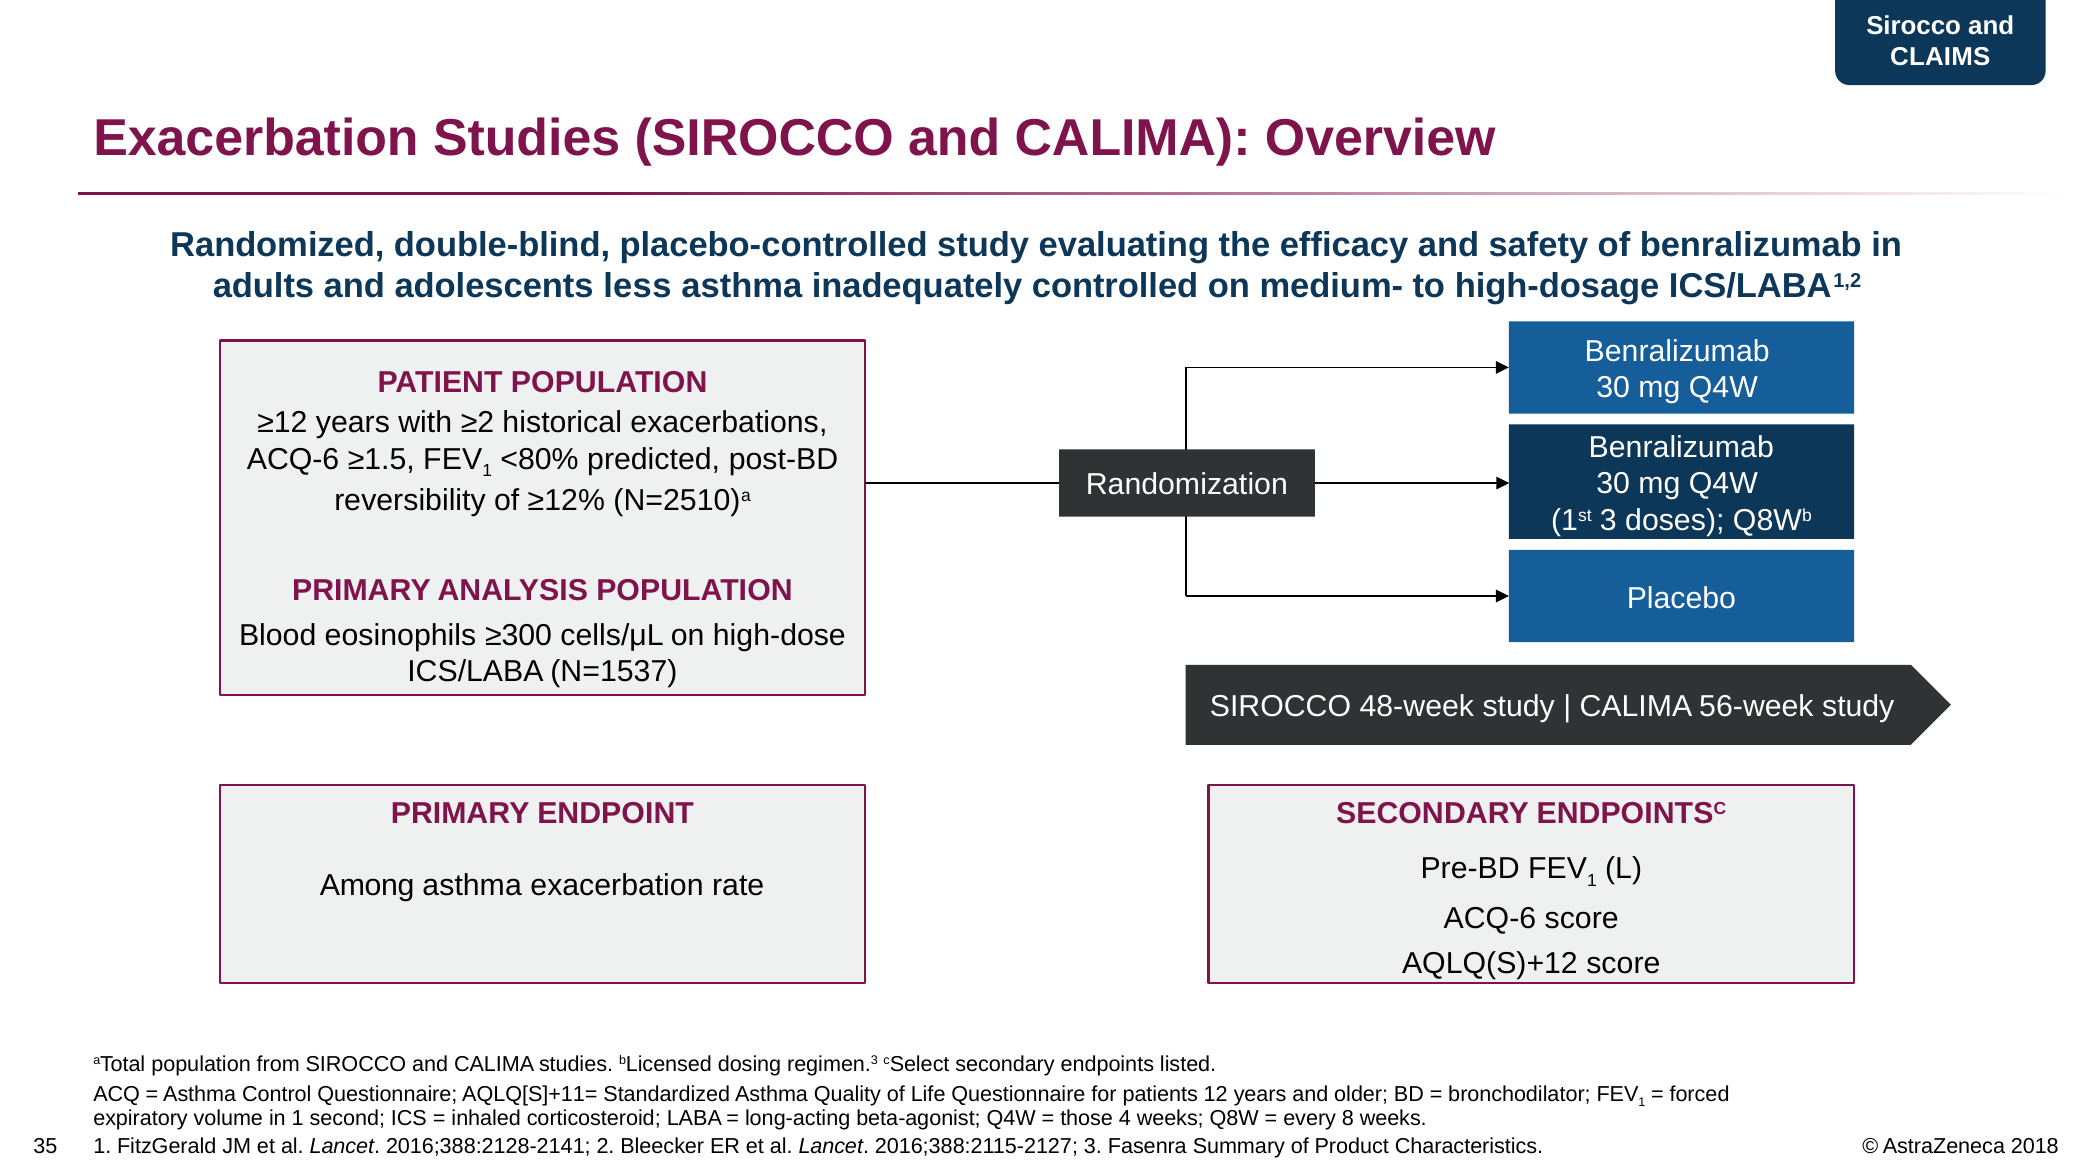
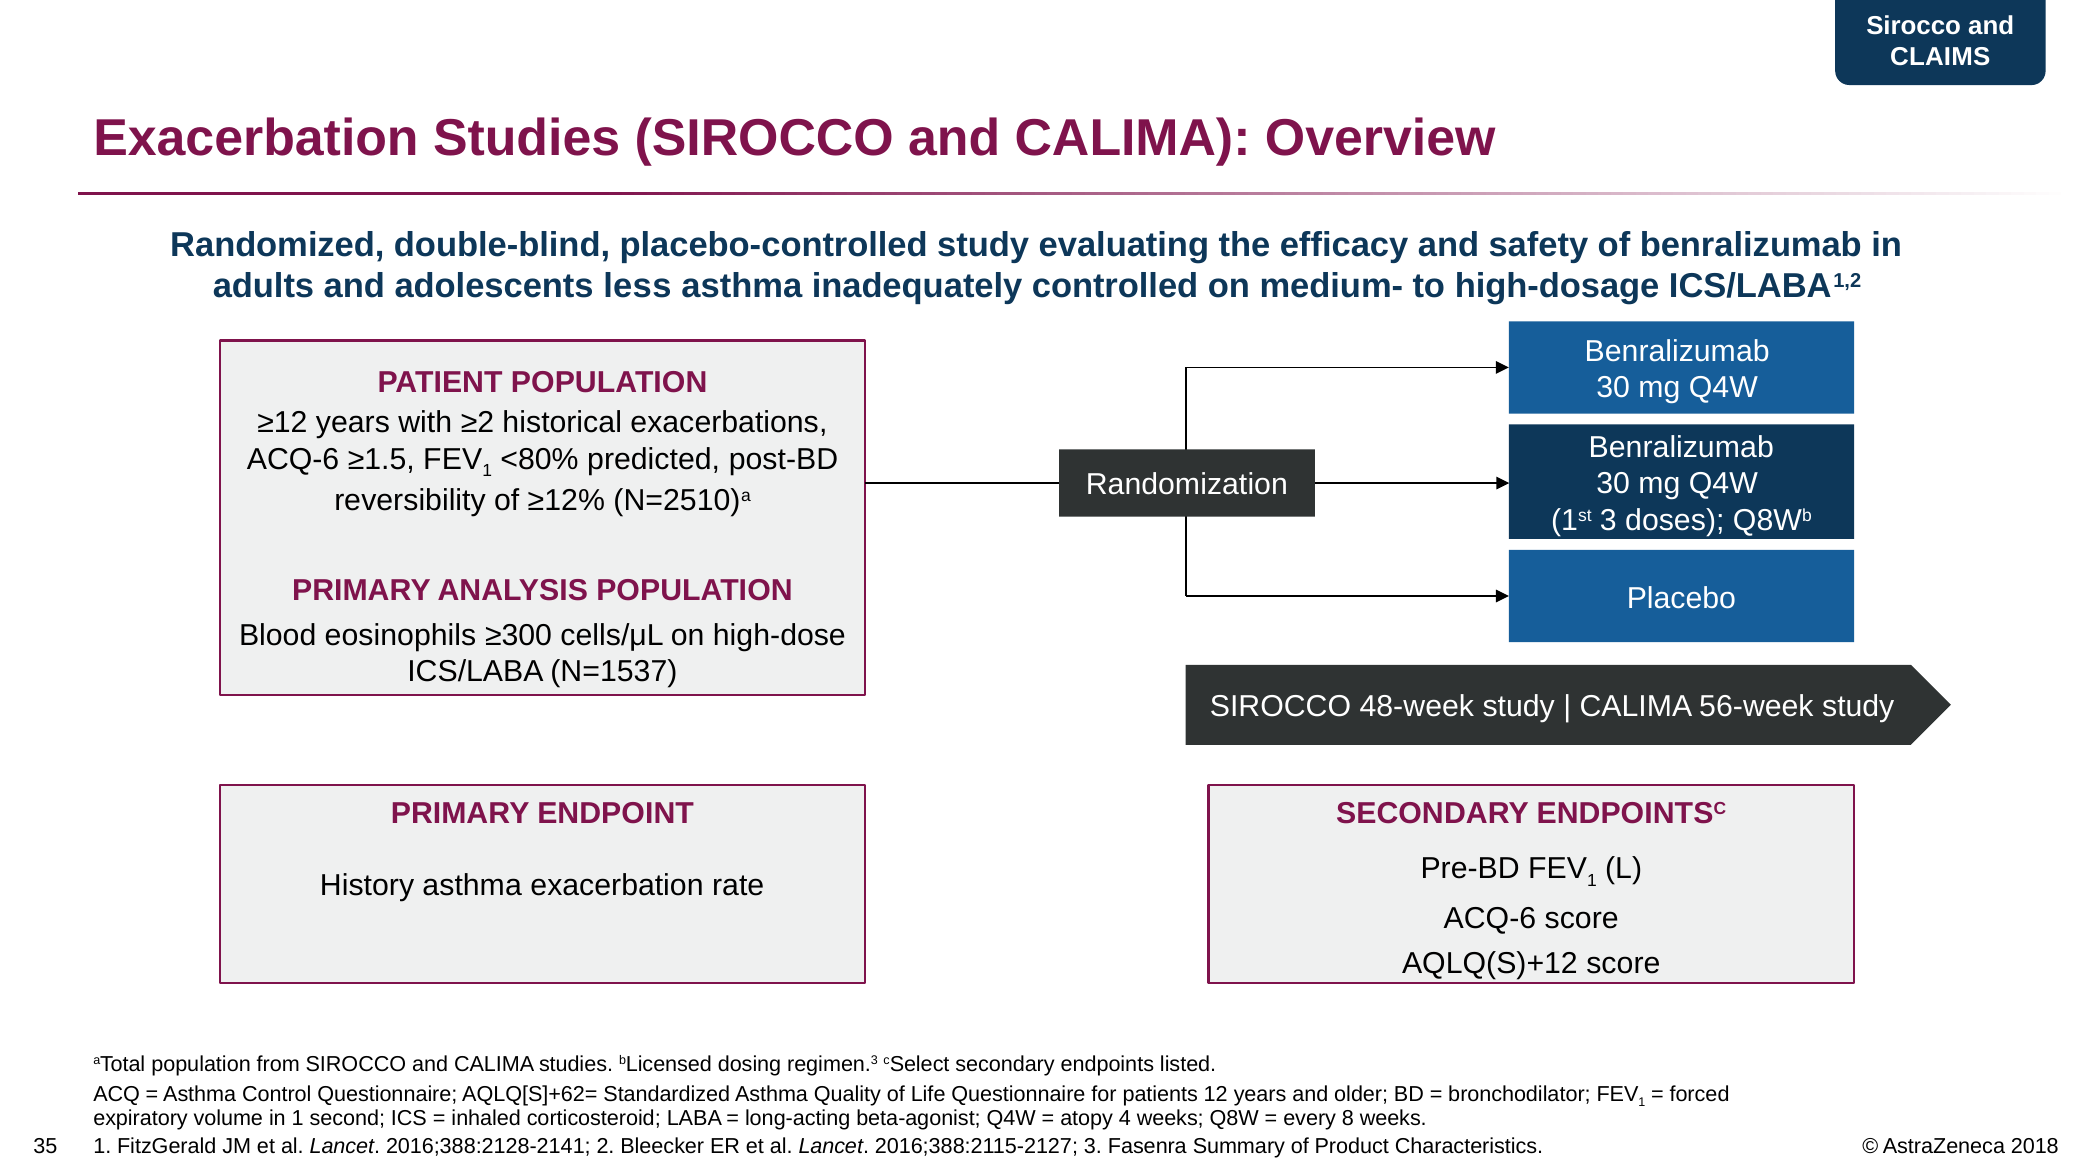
Among: Among -> History
AQLQ[S]+11=: AQLQ[S]+11= -> AQLQ[S]+62=
those: those -> atopy
